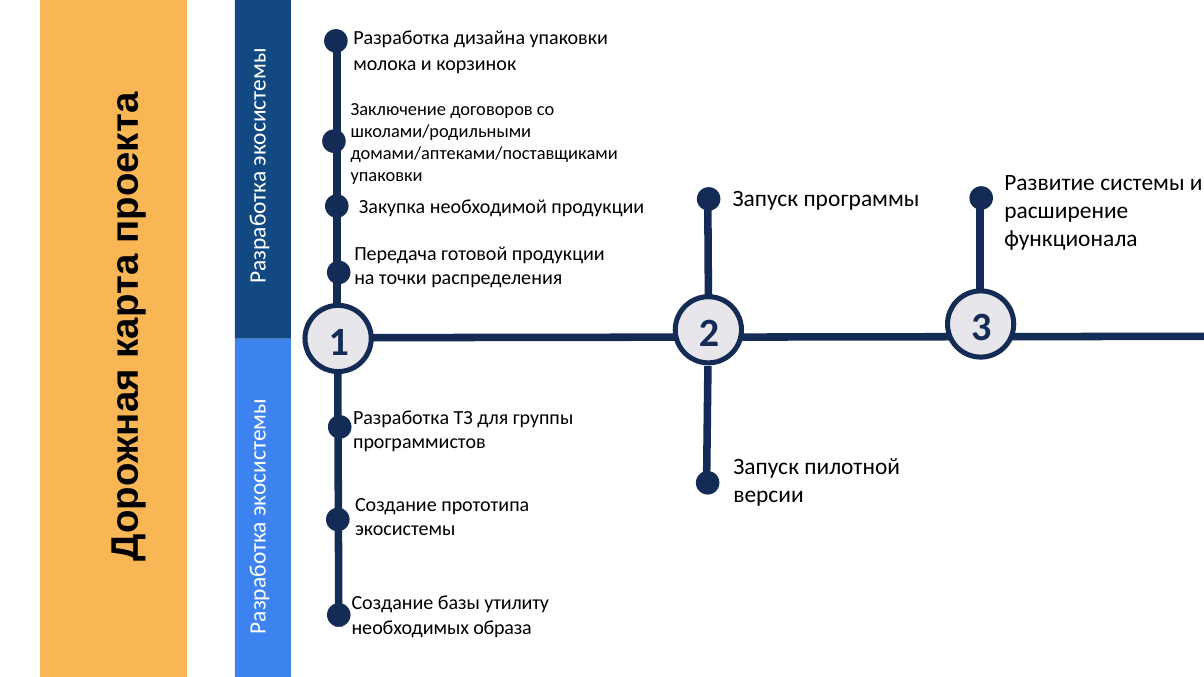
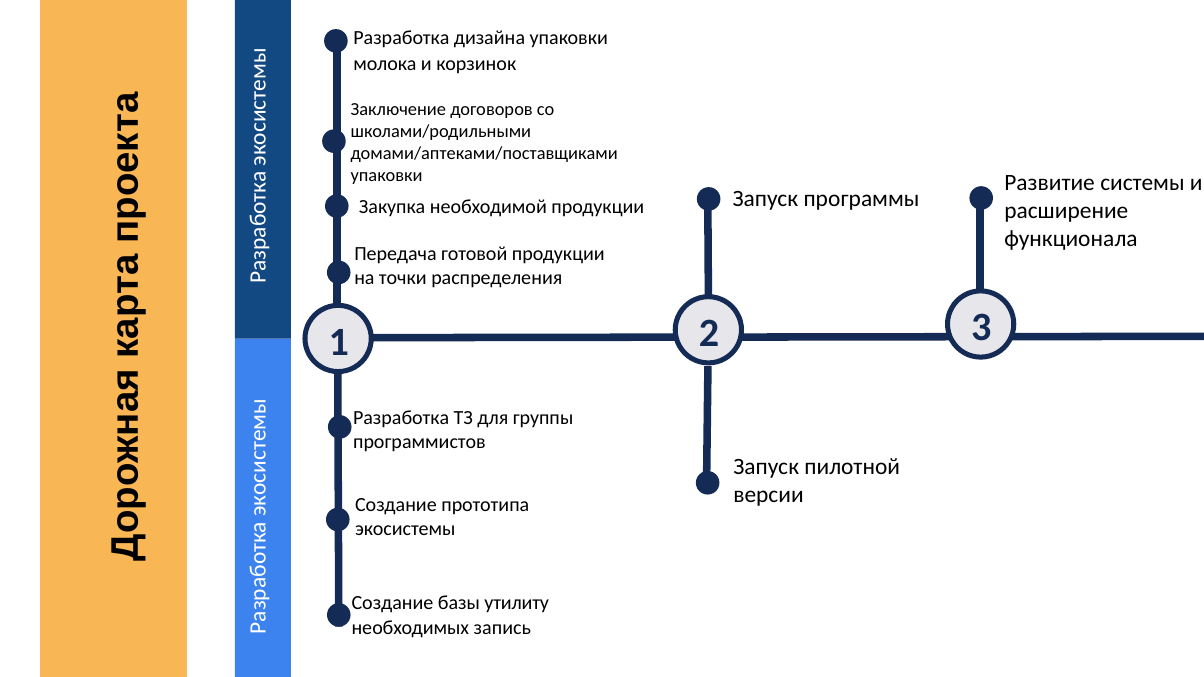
образа: образа -> запись
